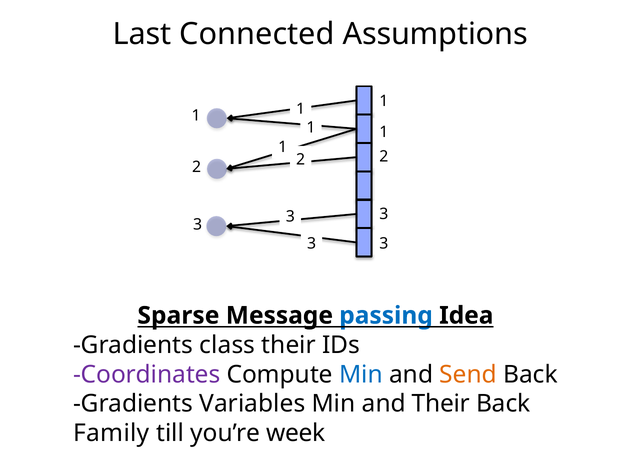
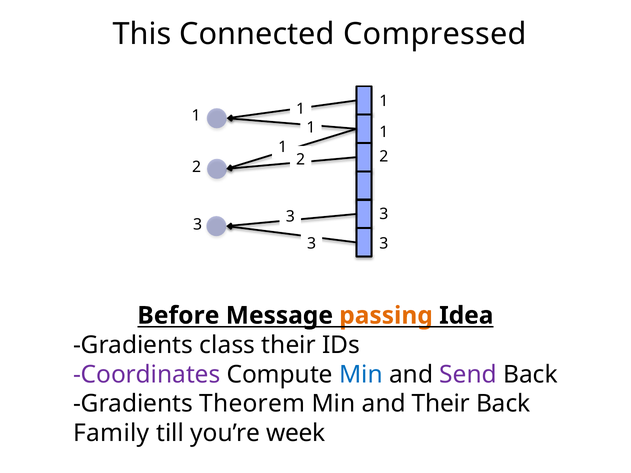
Last: Last -> This
Assumptions: Assumptions -> Compressed
Sparse: Sparse -> Before
passing colour: blue -> orange
Send colour: orange -> purple
Variables: Variables -> Theorem
